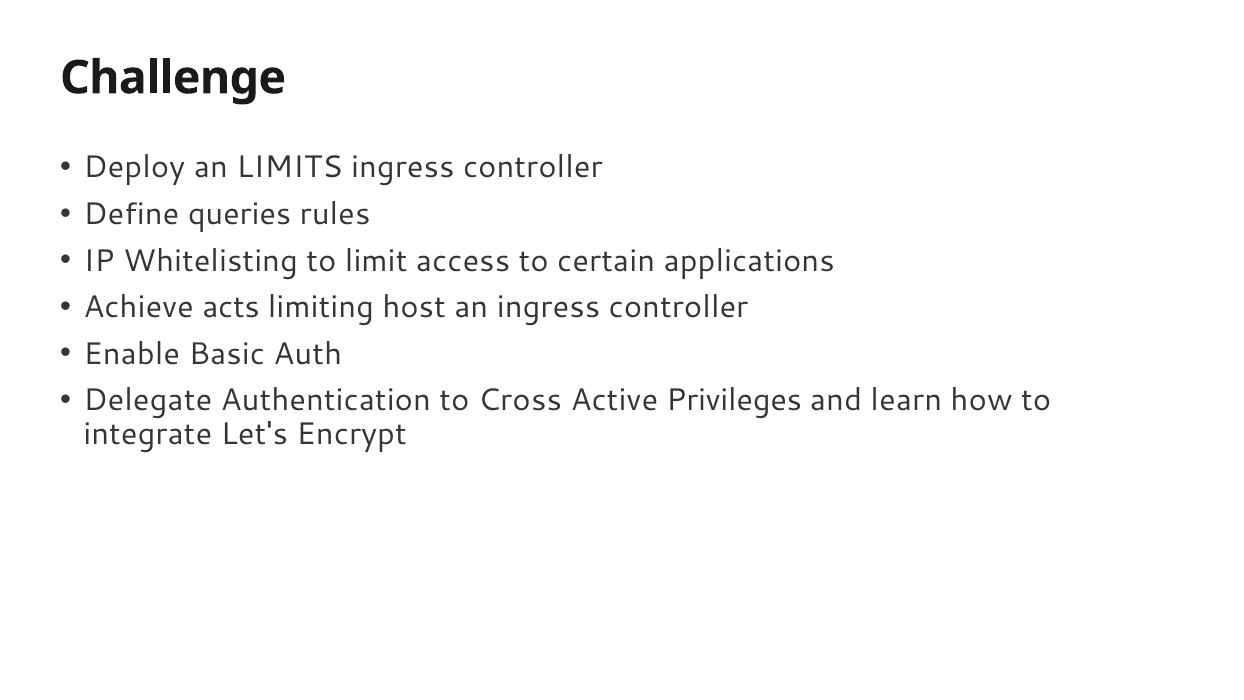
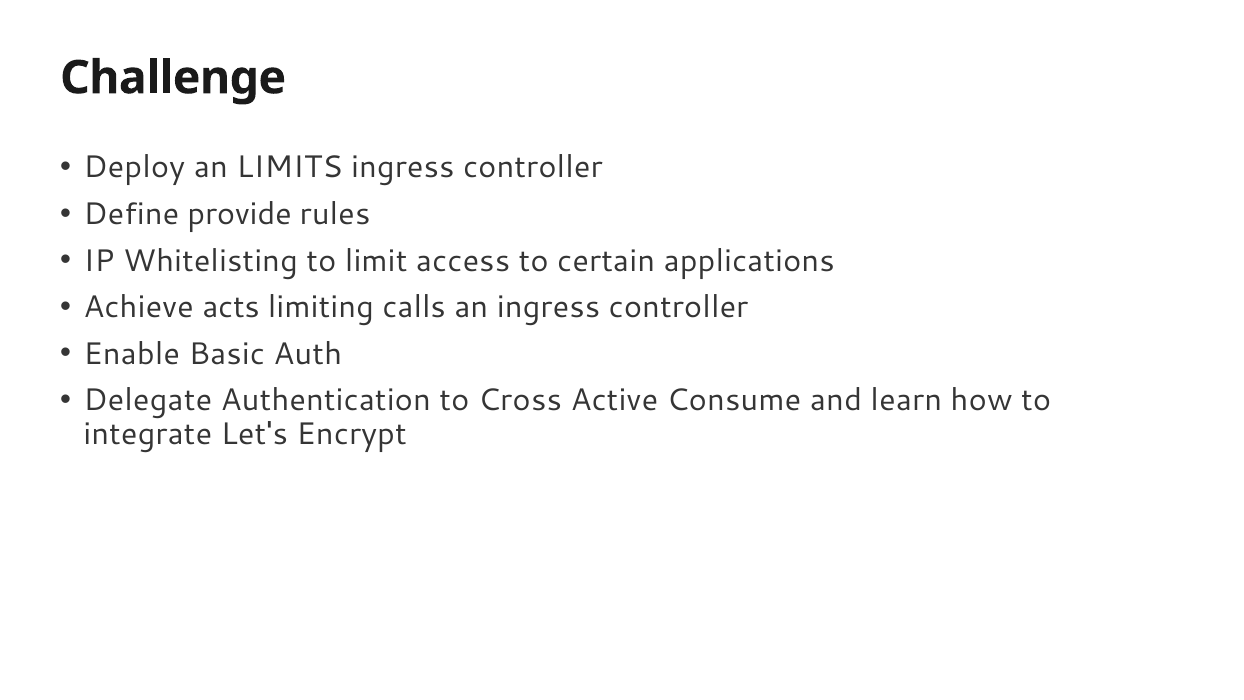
queries: queries -> provide
host: host -> calls
Privileges: Privileges -> Consume
